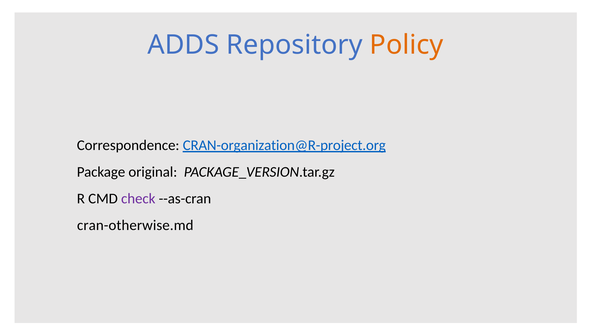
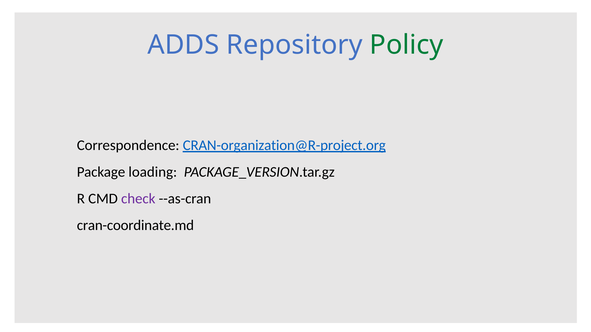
Policy colour: orange -> green
original: original -> loading
cran-otherwise.md: cran-otherwise.md -> cran-coordinate.md
